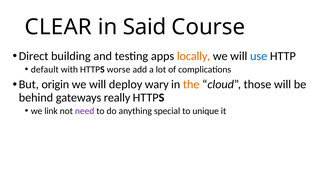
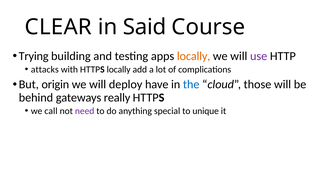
Direct: Direct -> Trying
use colour: blue -> purple
default: default -> attacks
HTTPS worse: worse -> locally
wary: wary -> have
the colour: orange -> blue
link: link -> call
